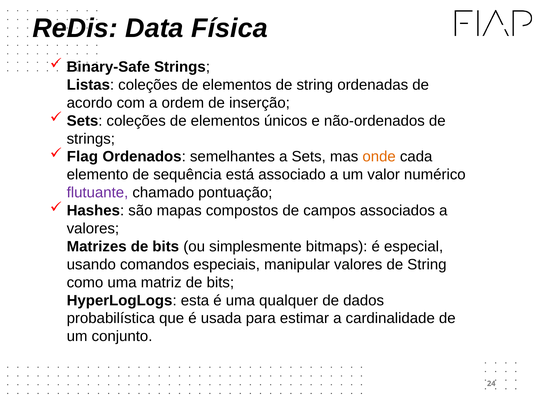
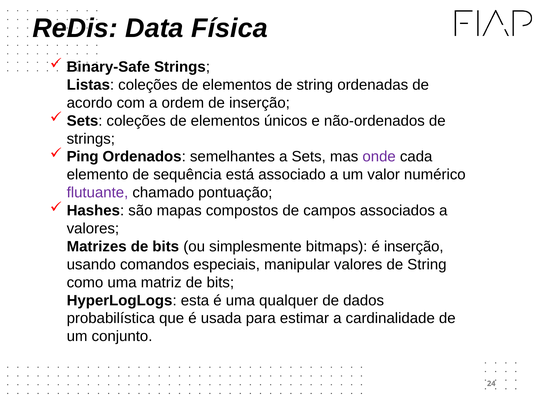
Flag: Flag -> Ping
onde colour: orange -> purple
é especial: especial -> inserção
